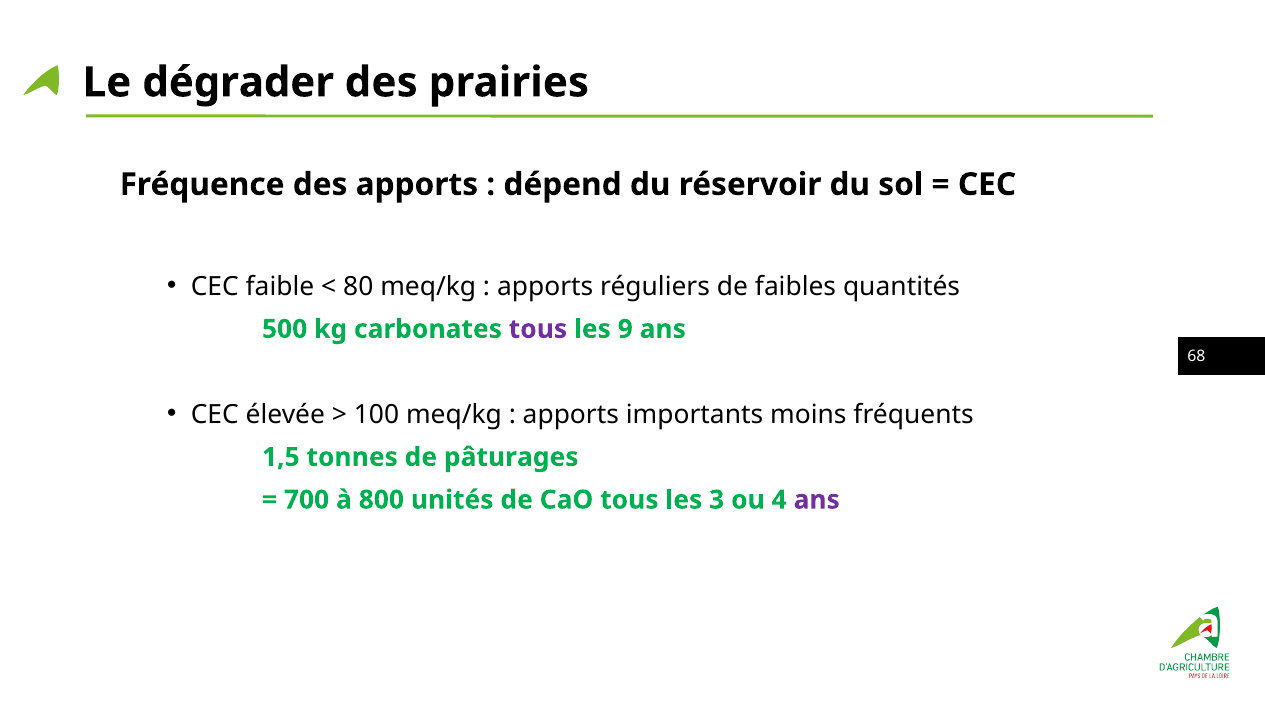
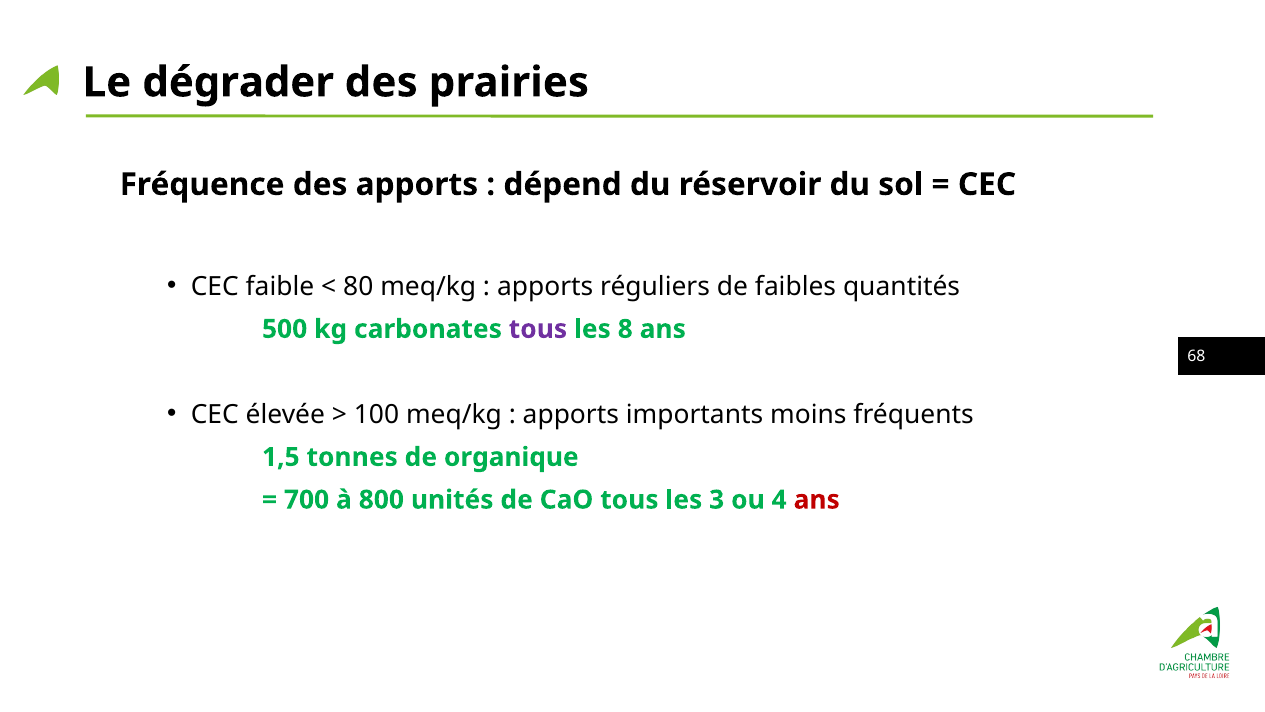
9: 9 -> 8
pâturages: pâturages -> organique
ans at (817, 500) colour: purple -> red
